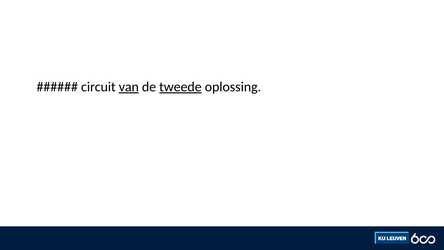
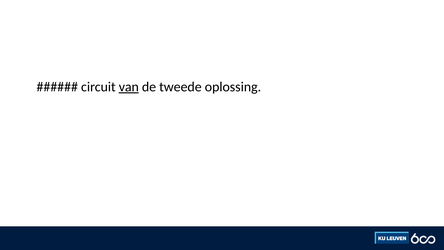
tweede underline: present -> none
